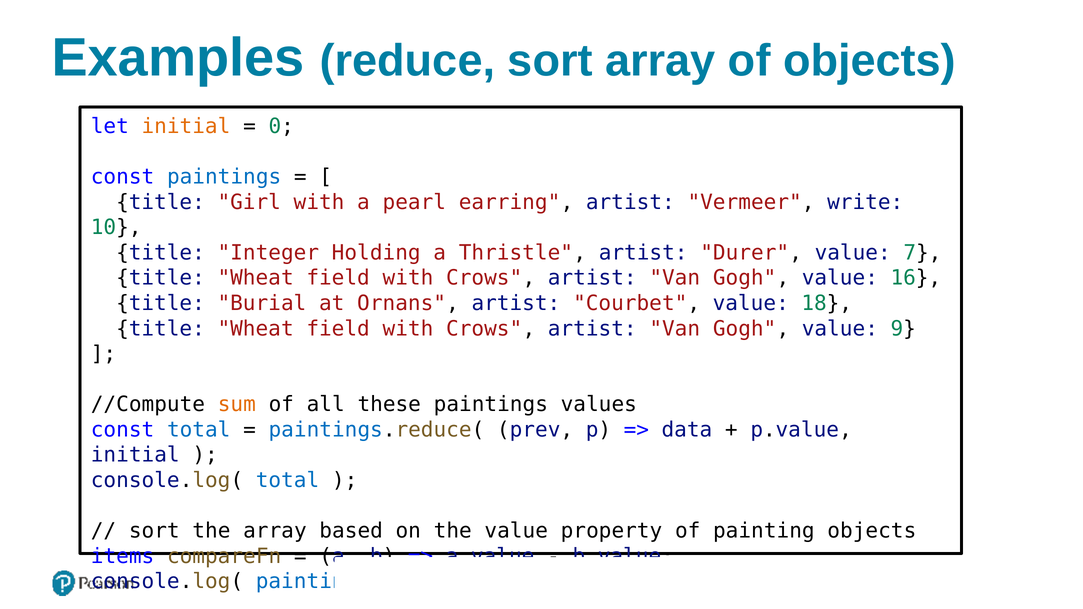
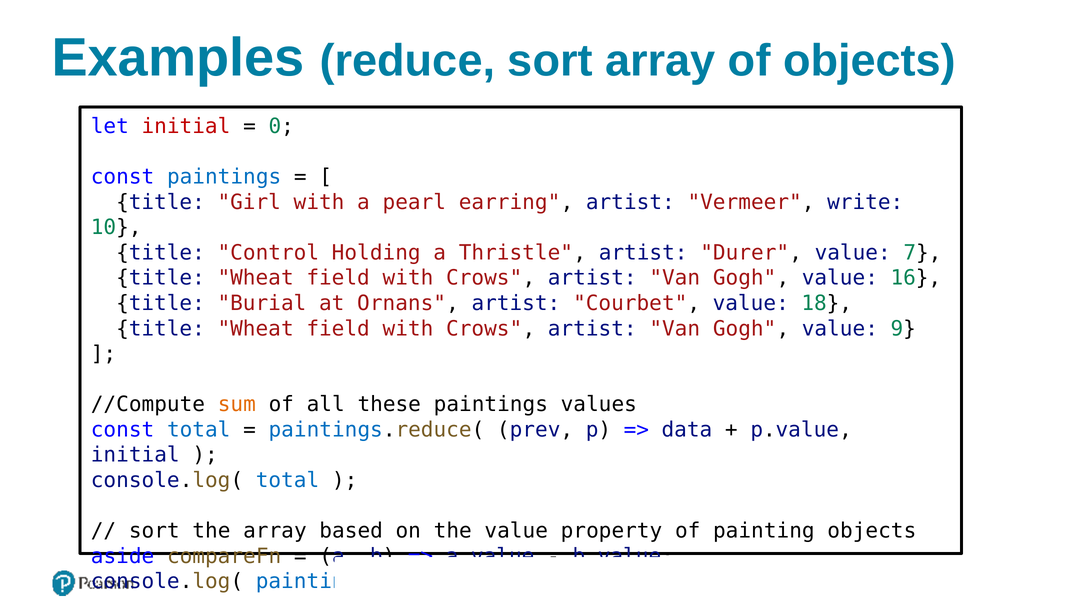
initial at (186, 126) colour: orange -> red
Integer: Integer -> Control
items: items -> aside
